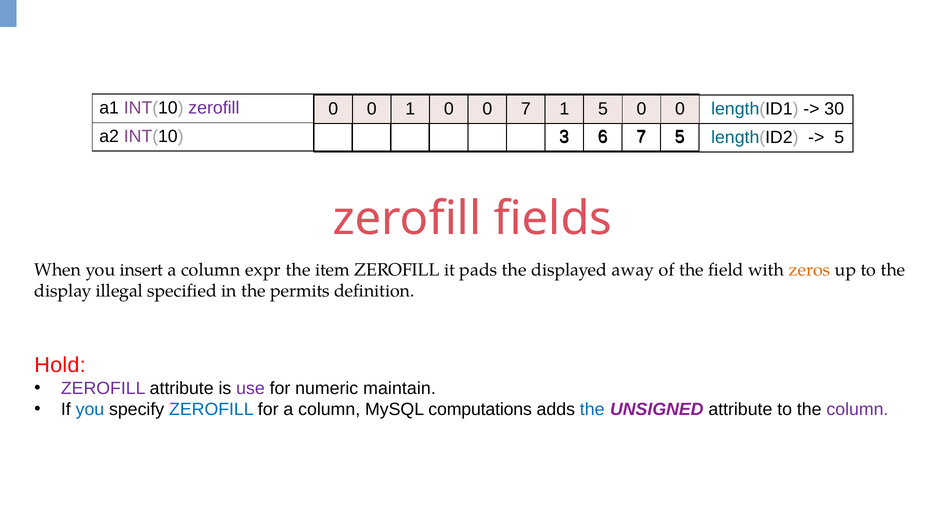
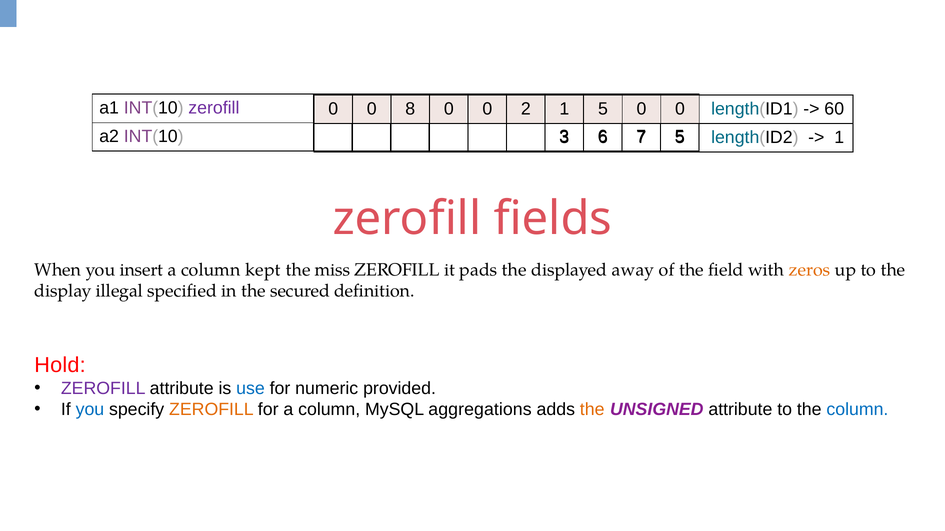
0 1: 1 -> 8
0 7: 7 -> 2
30: 30 -> 60
5 at (839, 138): 5 -> 1
expr: expr -> kept
item: item -> miss
permits: permits -> secured
use colour: purple -> blue
maintain: maintain -> provided
ZEROFILL at (211, 410) colour: blue -> orange
computations: computations -> aggregations
the at (592, 410) colour: blue -> orange
column at (857, 410) colour: purple -> blue
